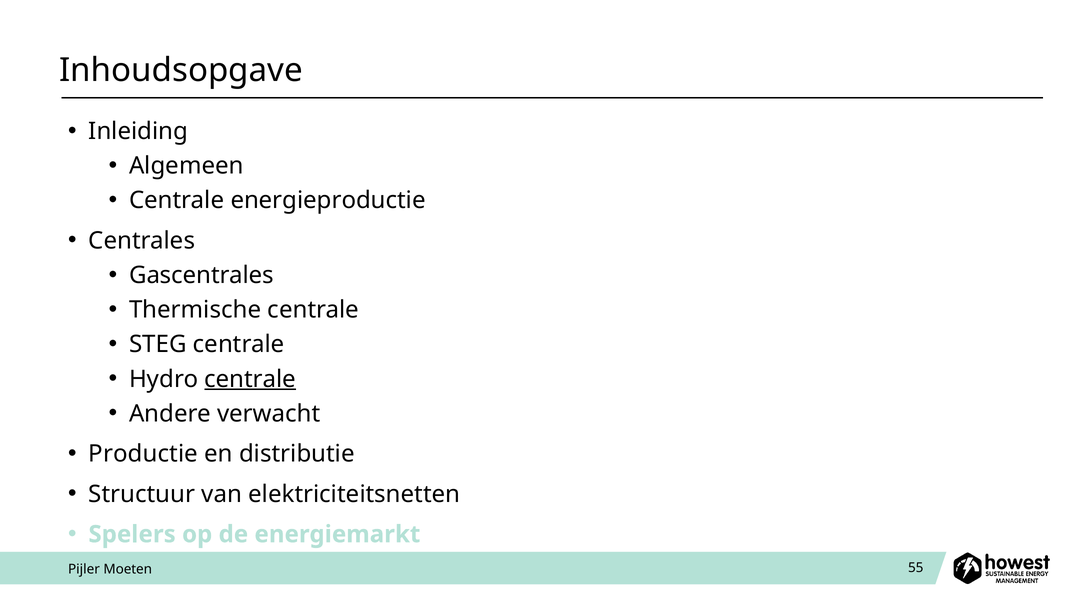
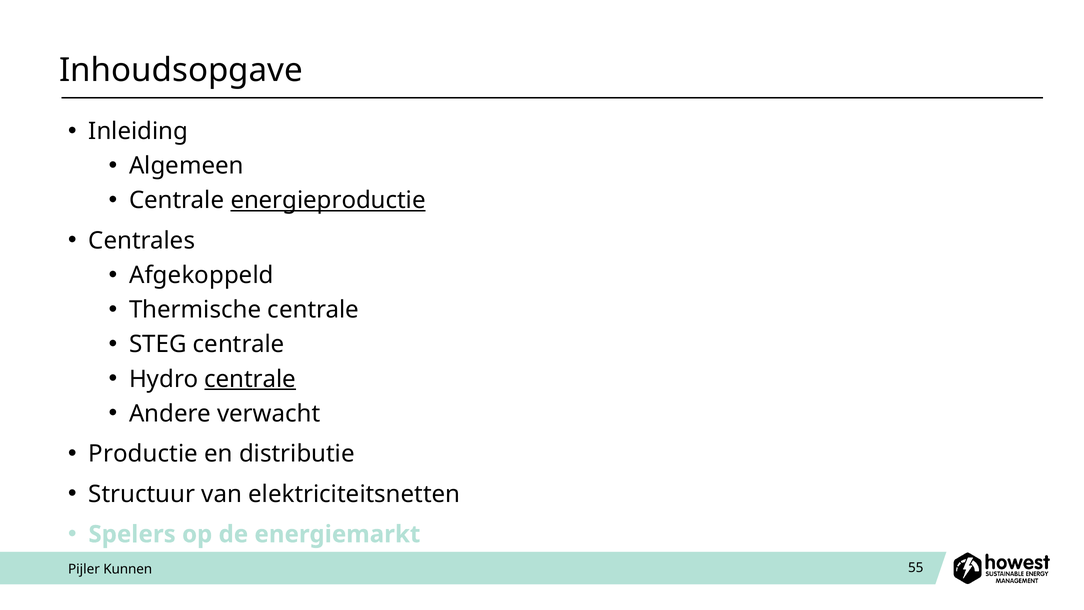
energieproductie underline: none -> present
Gascentrales: Gascentrales -> Afgekoppeld
Moeten: Moeten -> Kunnen
